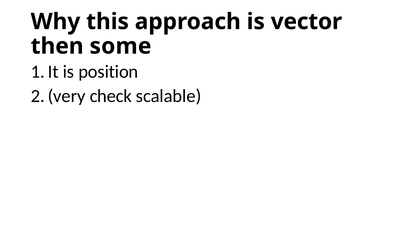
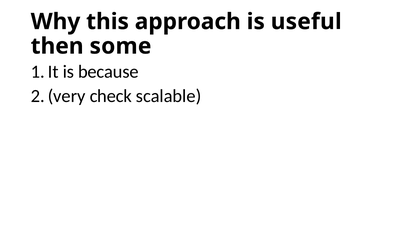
vector: vector -> useful
position: position -> because
